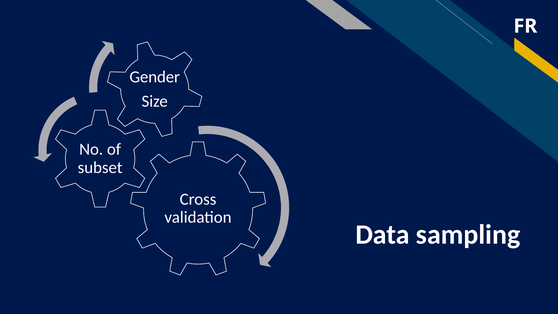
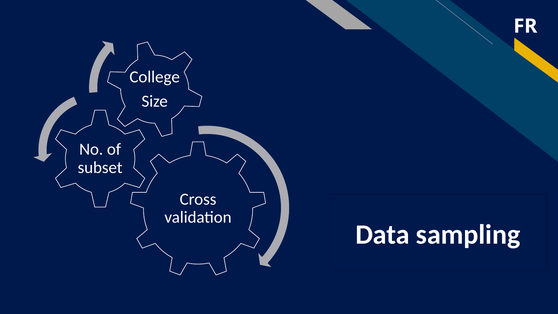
Gender: Gender -> College
